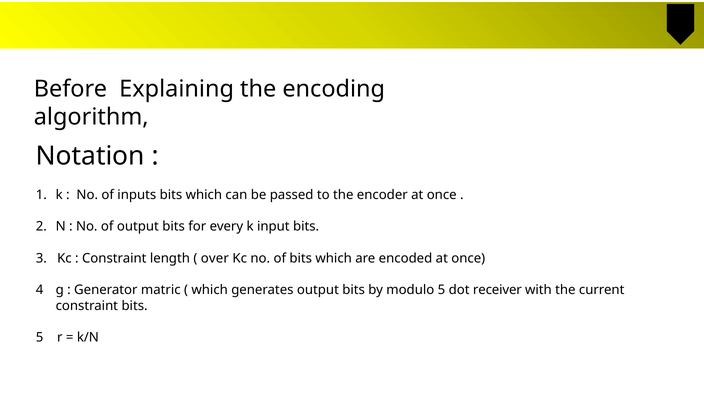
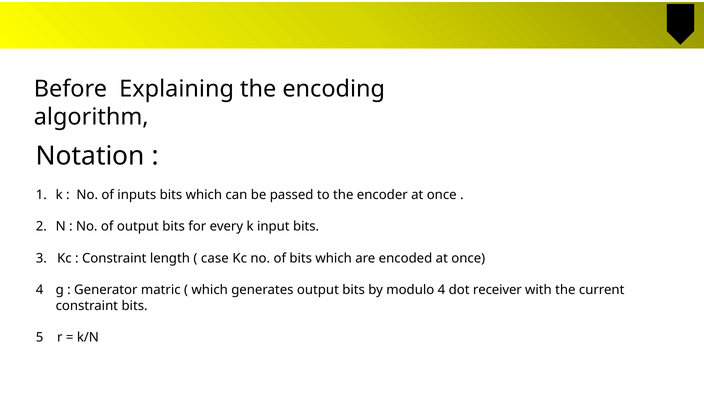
over: over -> case
modulo 5: 5 -> 4
